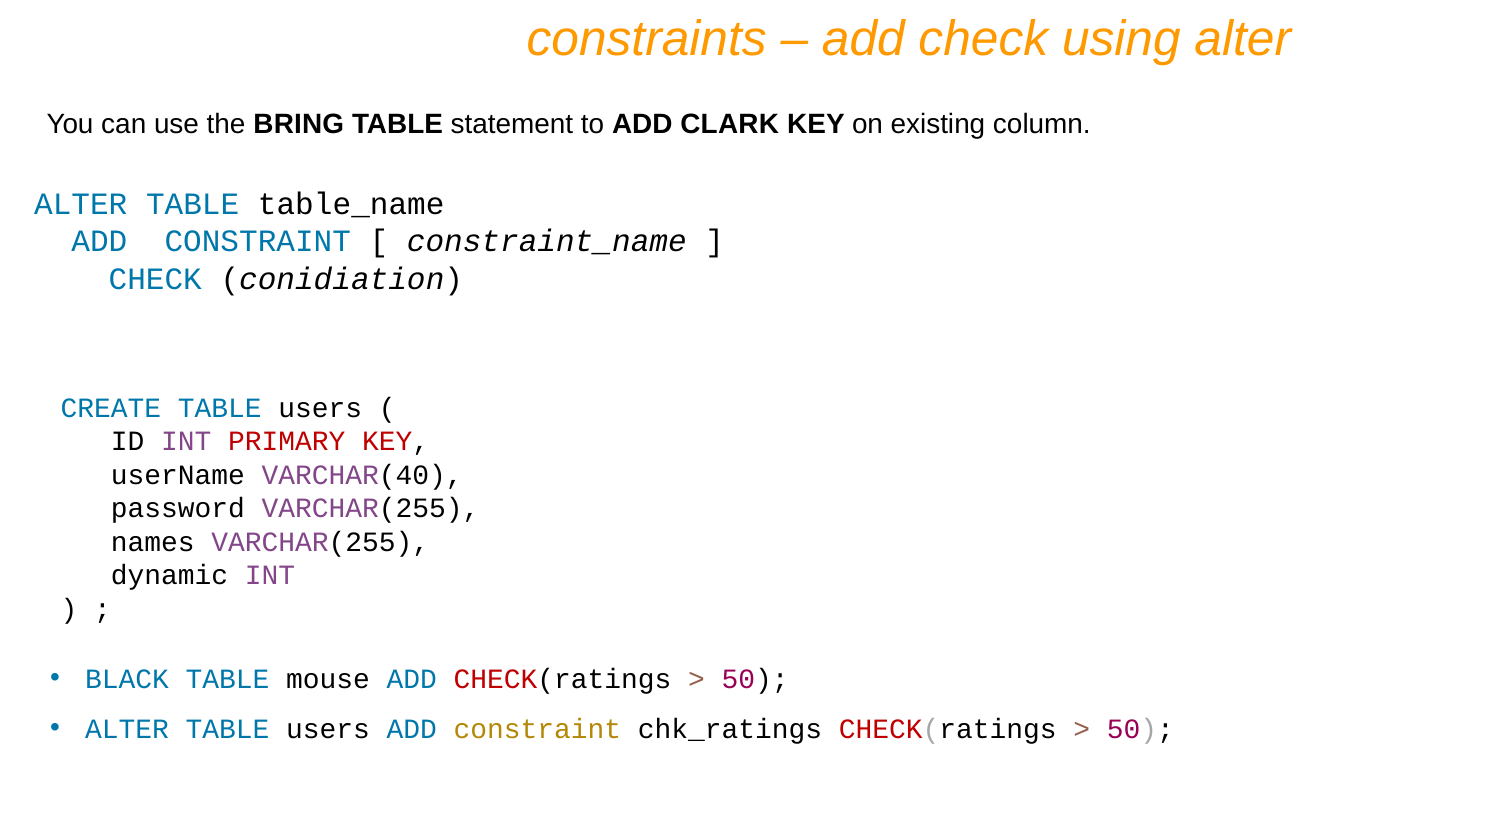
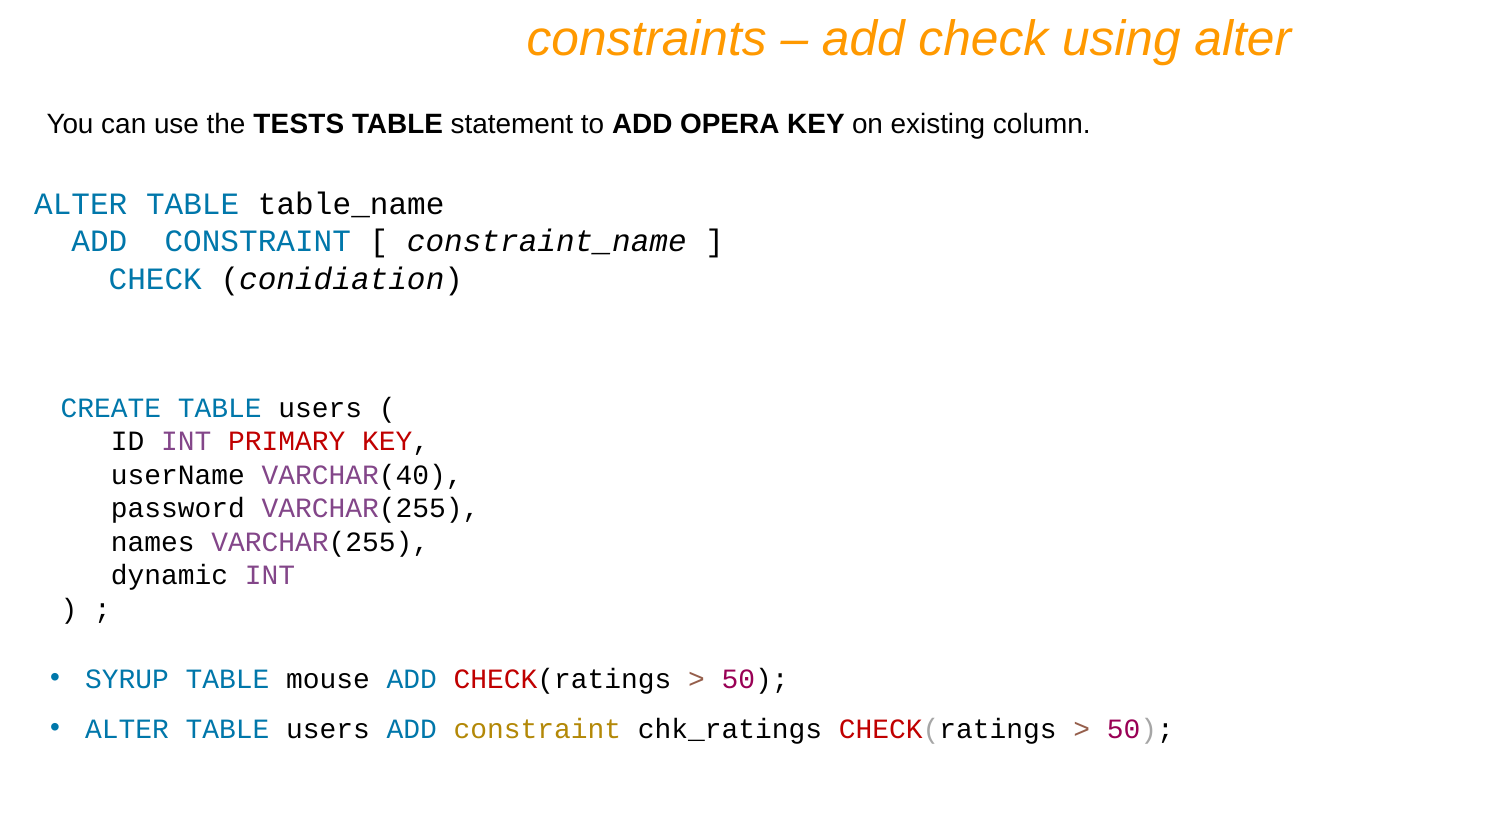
BRING: BRING -> TESTS
CLARK: CLARK -> OPERA
BLACK: BLACK -> SYRUP
